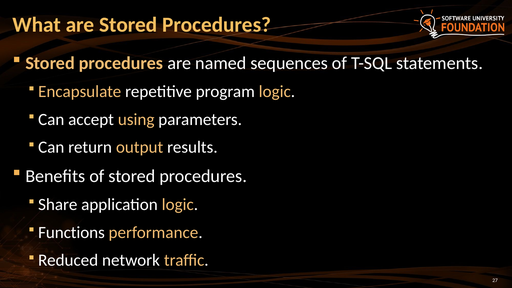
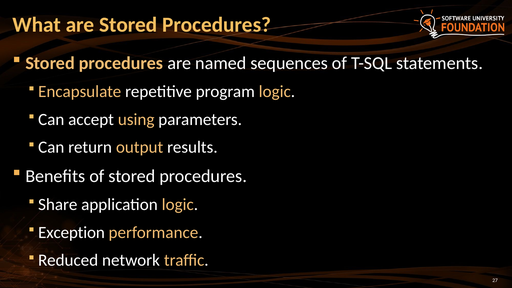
Functions: Functions -> Exception
